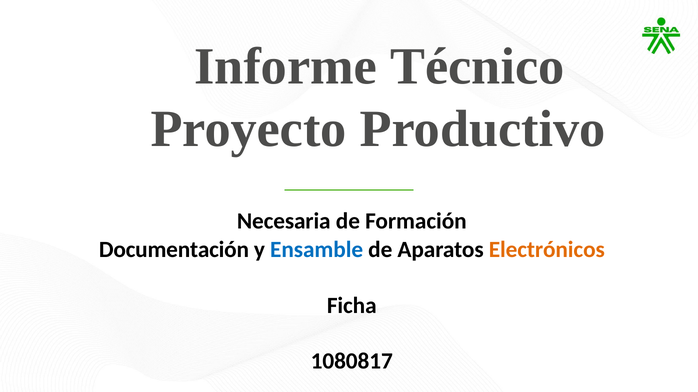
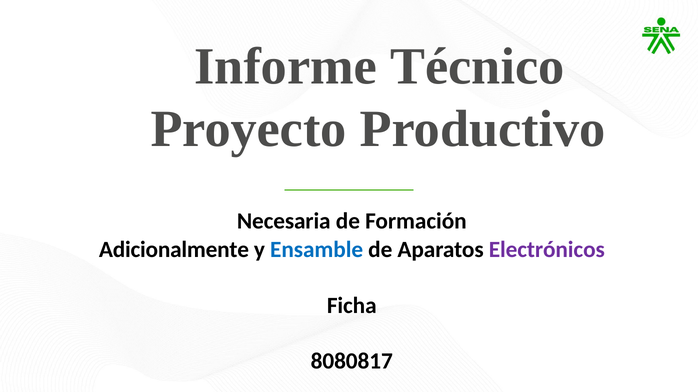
Documentación: Documentación -> Adicionalmente
Electrónicos colour: orange -> purple
1080817: 1080817 -> 8080817
